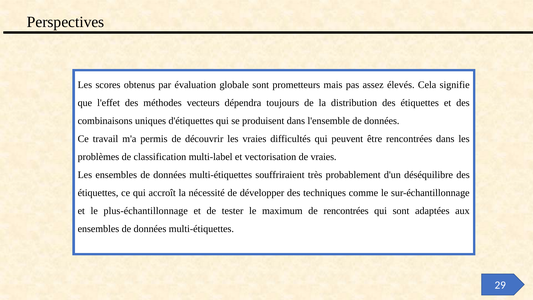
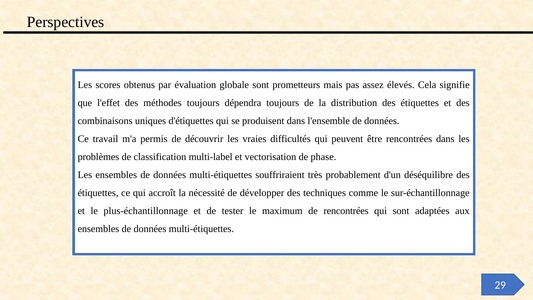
méthodes vecteurs: vecteurs -> toujours
de vraies: vraies -> phase
